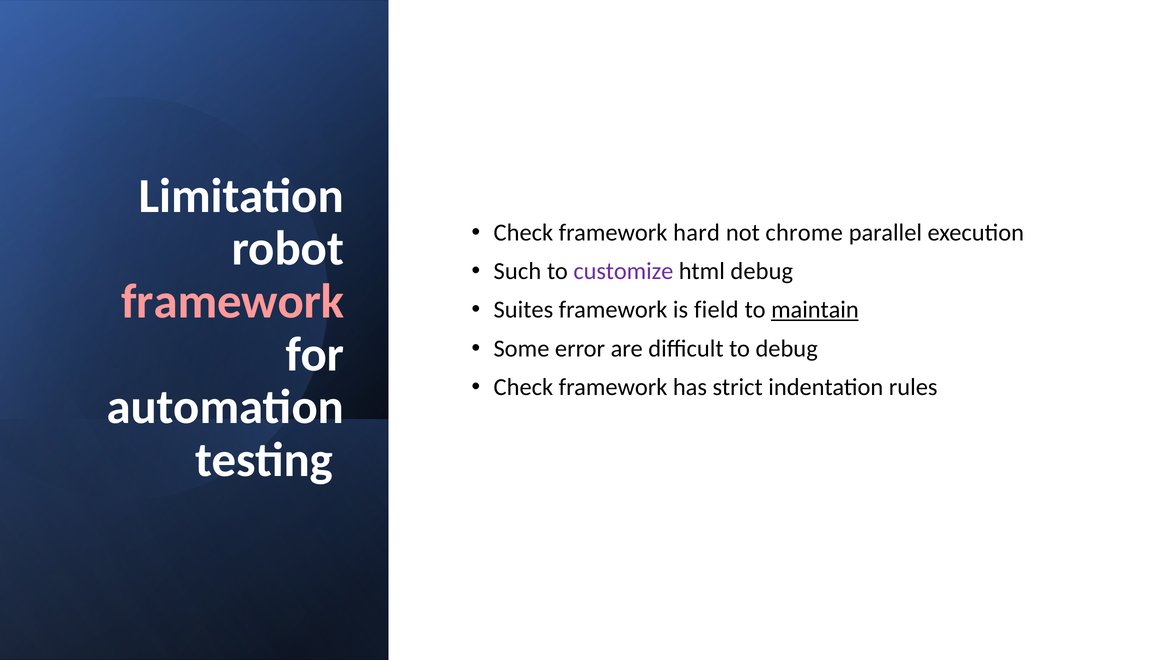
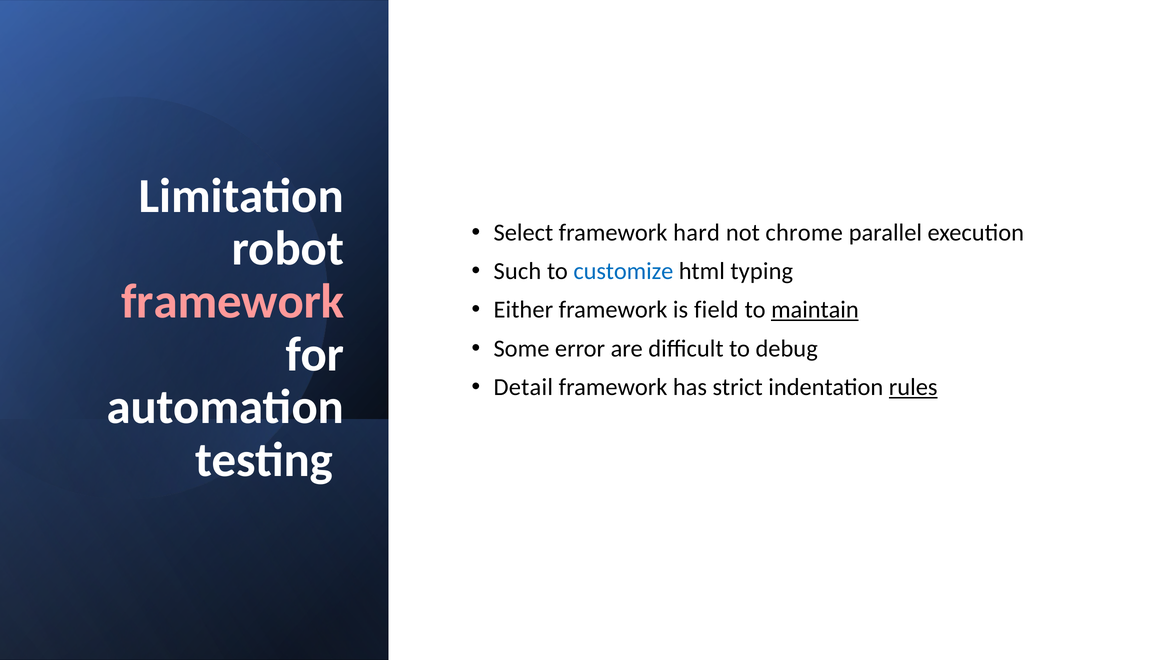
Check at (523, 233): Check -> Select
customize colour: purple -> blue
html debug: debug -> typing
Suites: Suites -> Either
Check at (523, 387): Check -> Detail
rules underline: none -> present
